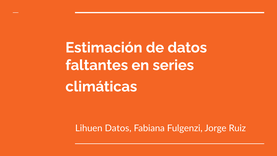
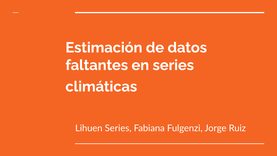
Lihuen Datos: Datos -> Series
